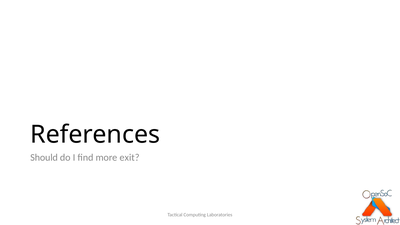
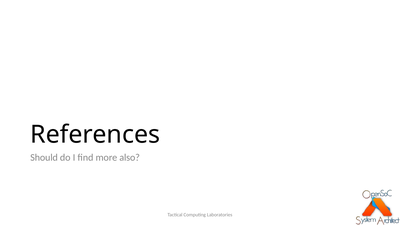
exit: exit -> also
